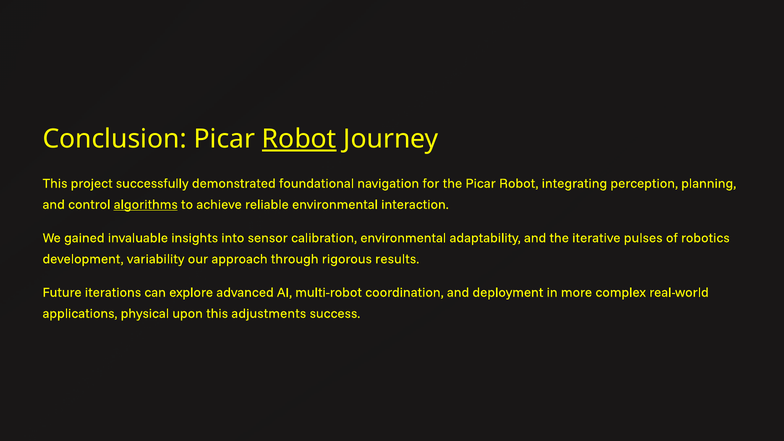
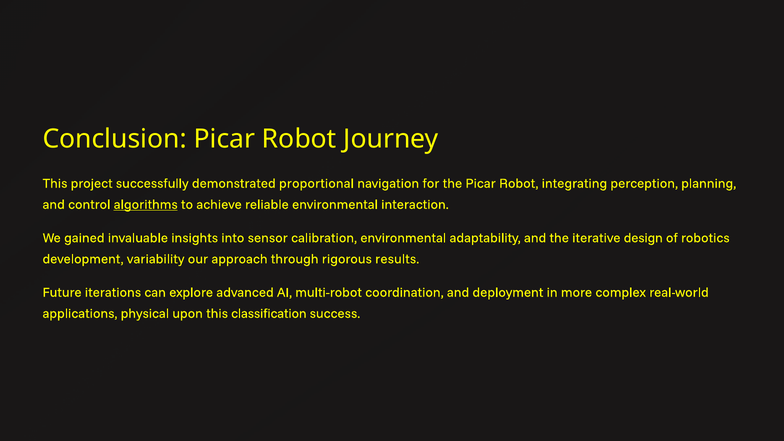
Robot at (299, 139) underline: present -> none
foundational: foundational -> proportional
pulses: pulses -> design
adjustments: adjustments -> classification
